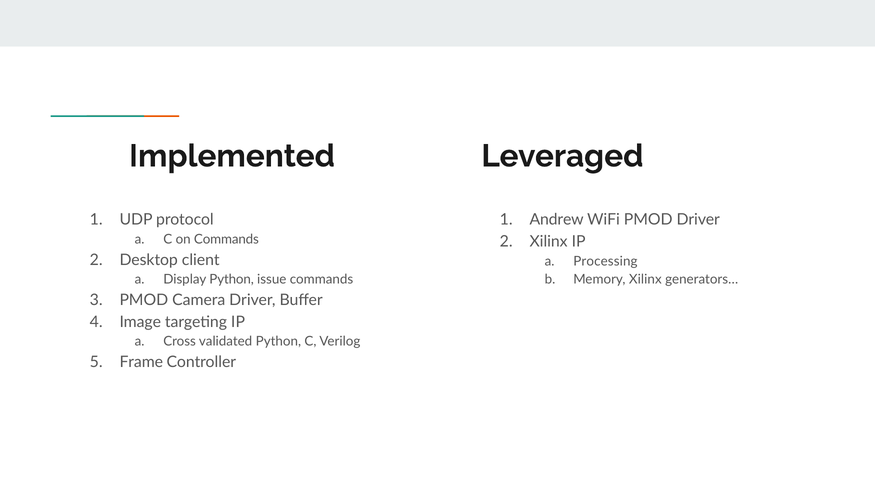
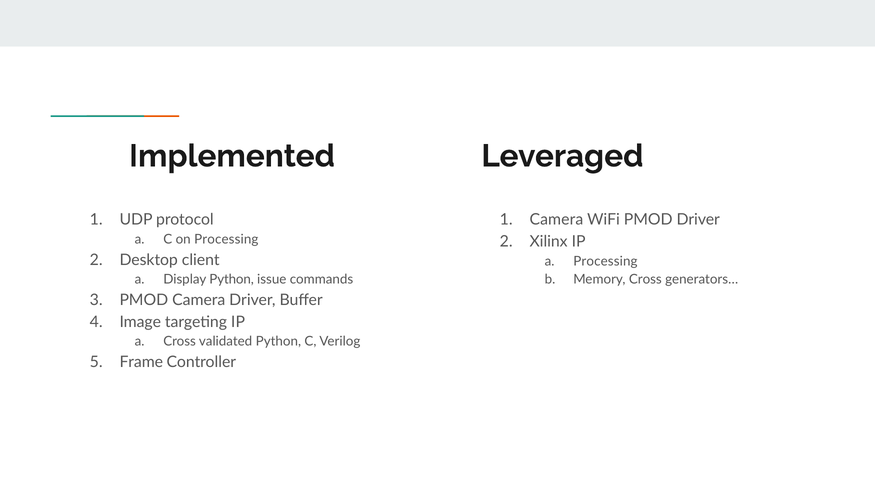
Andrew at (557, 220): Andrew -> Camera
on Commands: Commands -> Processing
Memory Xilinx: Xilinx -> Cross
